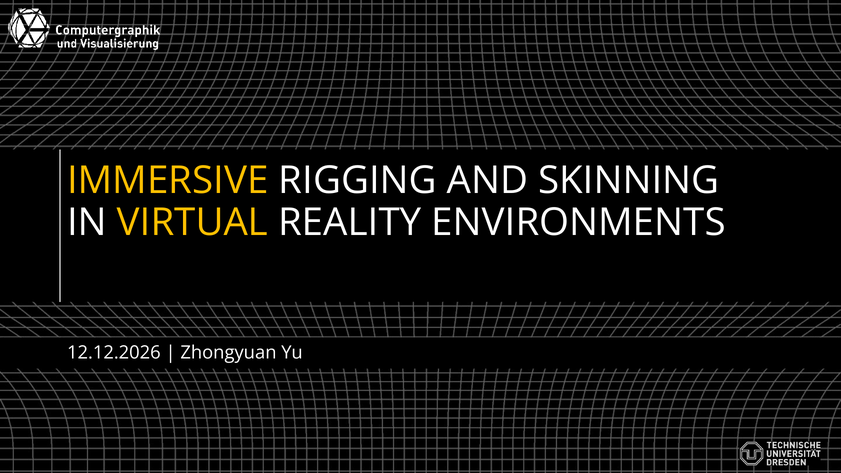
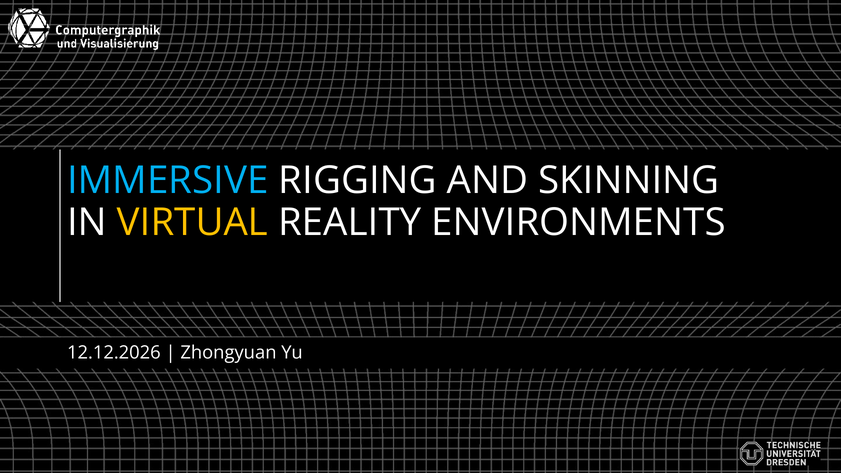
IMMERSIVE at (168, 181) colour: yellow -> light blue
